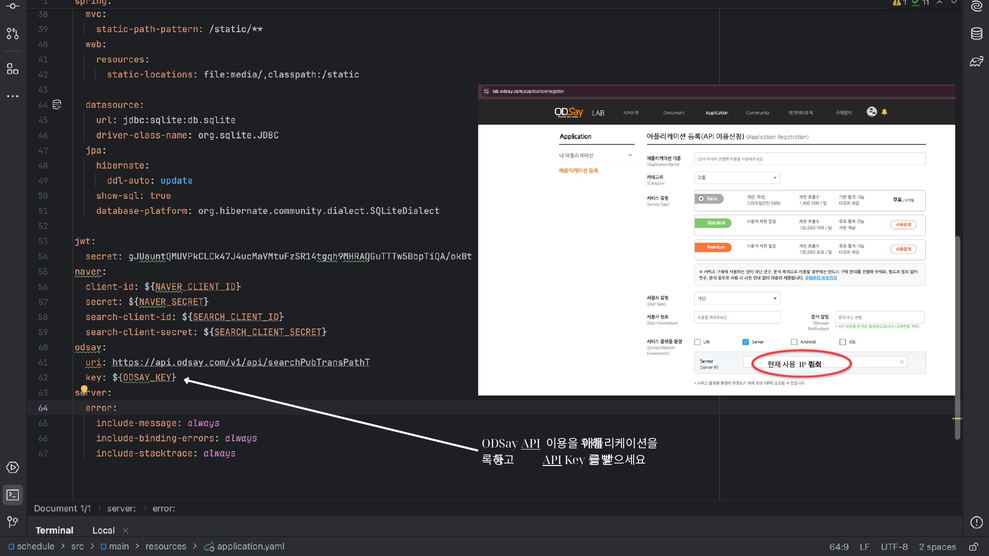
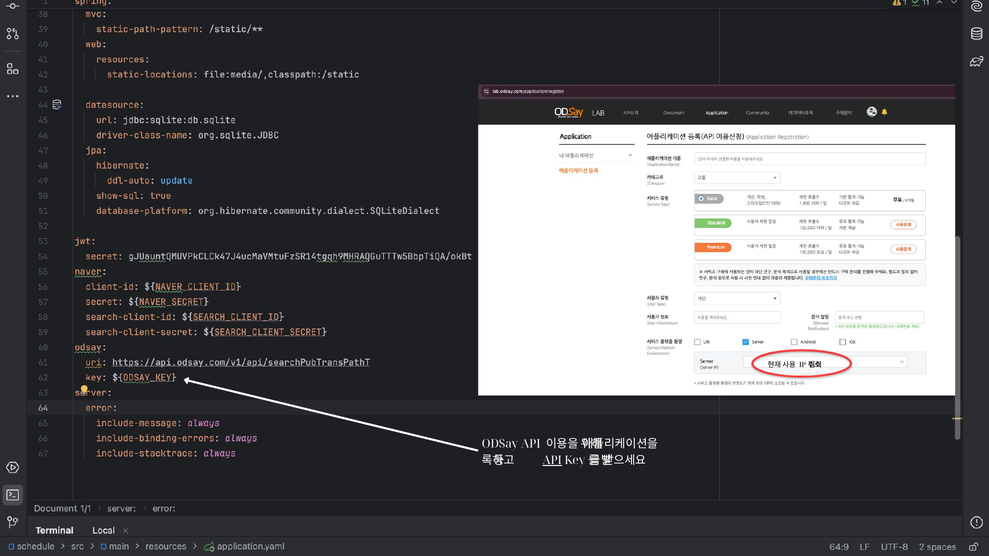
API at (531, 444) underline: present -> none
